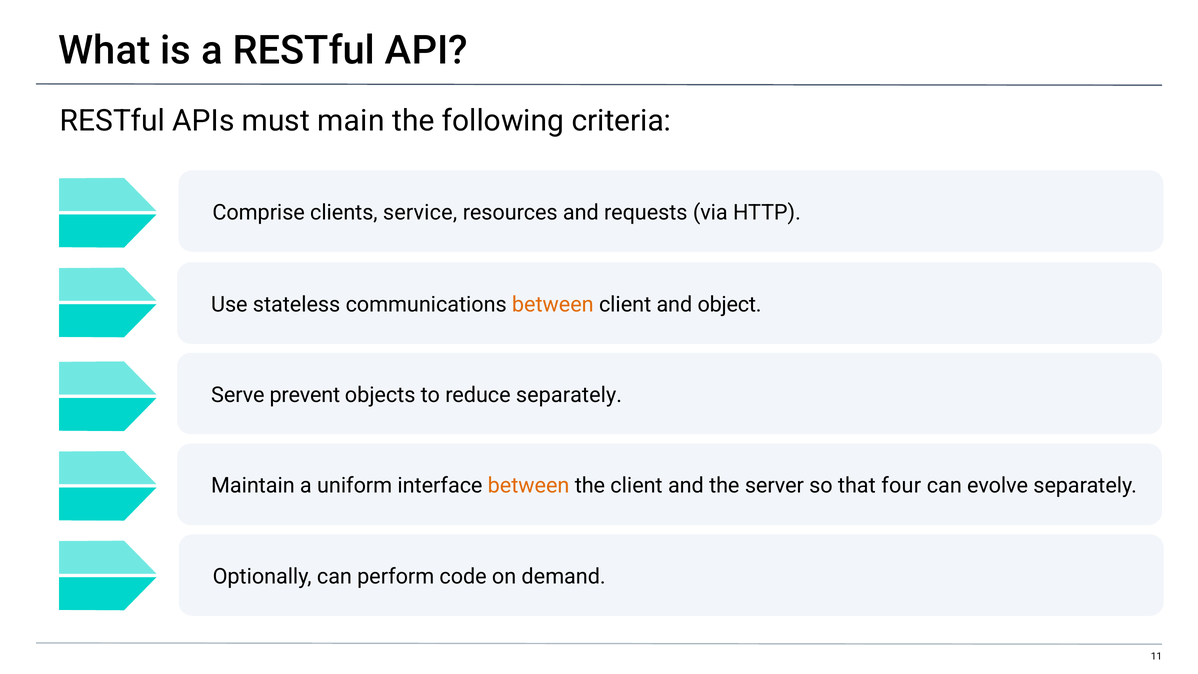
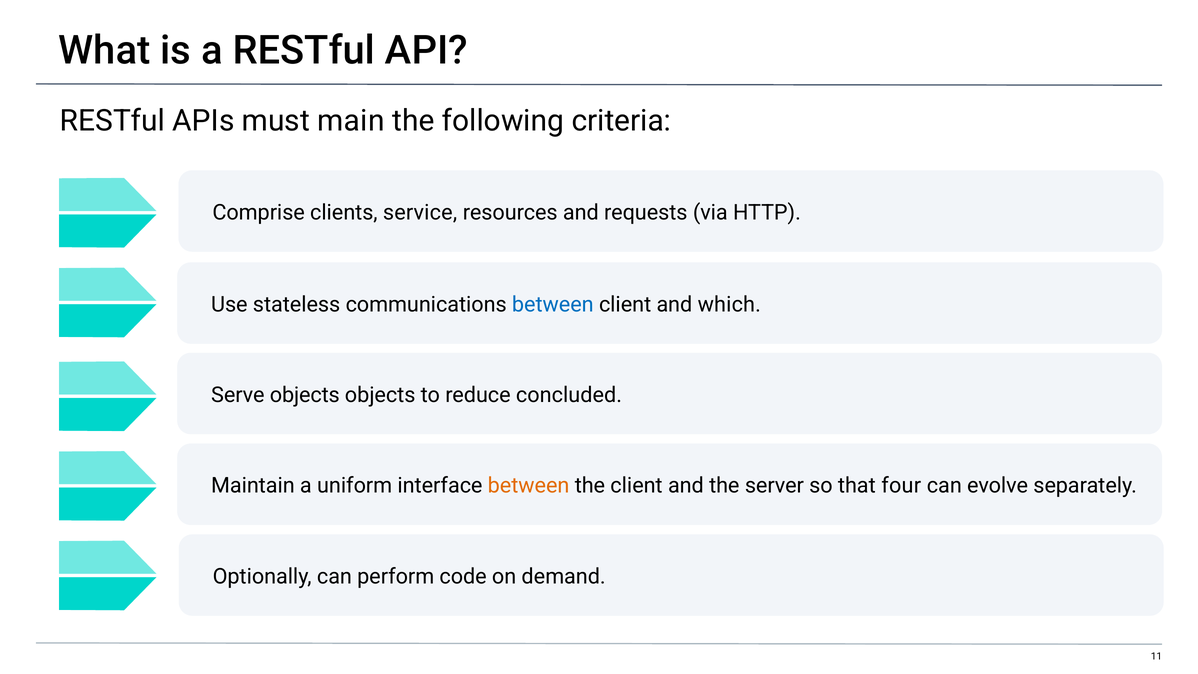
between at (553, 305) colour: orange -> blue
object: object -> which
Serve prevent: prevent -> objects
reduce separately: separately -> concluded
